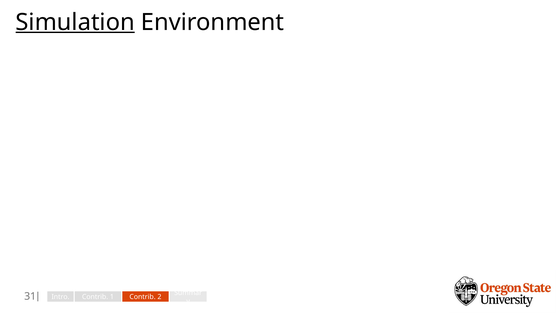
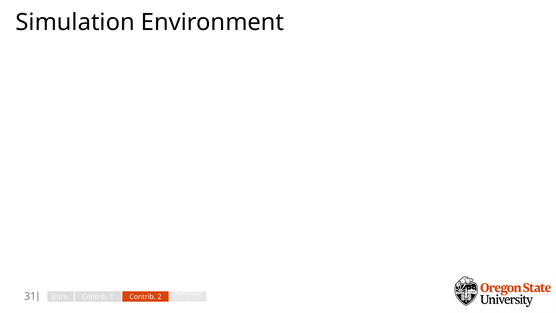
Simulation underline: present -> none
